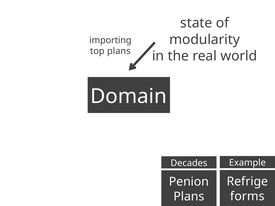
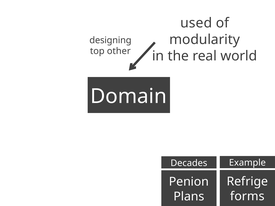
state: state -> used
importing: importing -> designing
top plans: plans -> other
